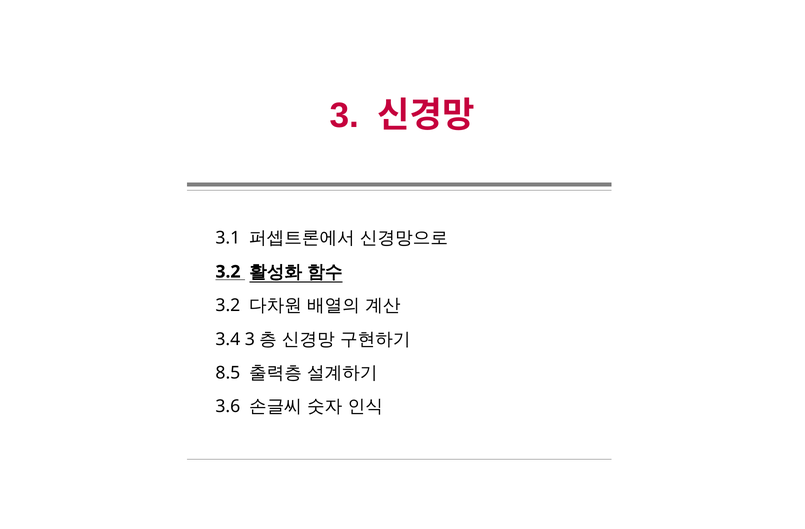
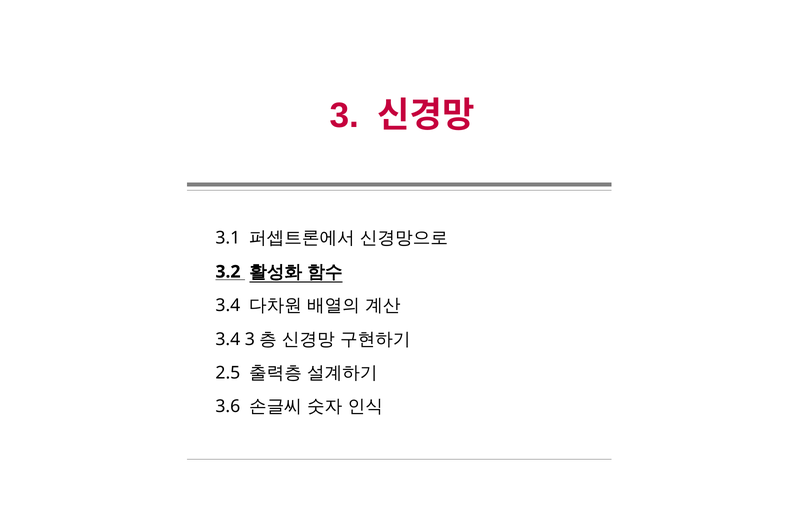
3.2 at (228, 305): 3.2 -> 3.4
8.5: 8.5 -> 2.5
